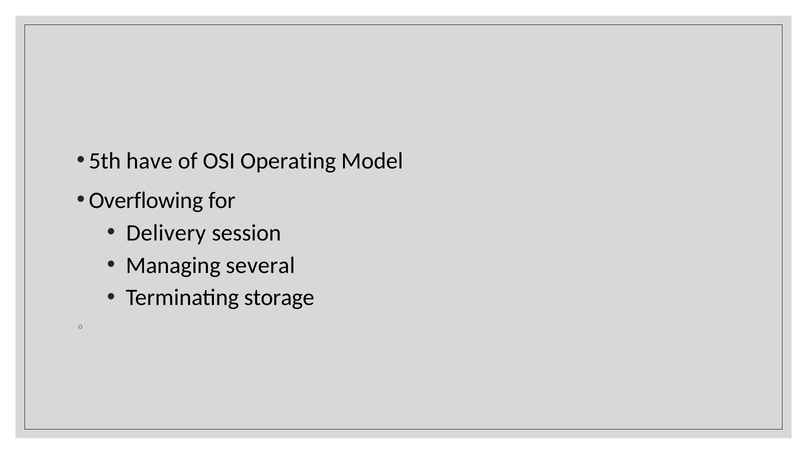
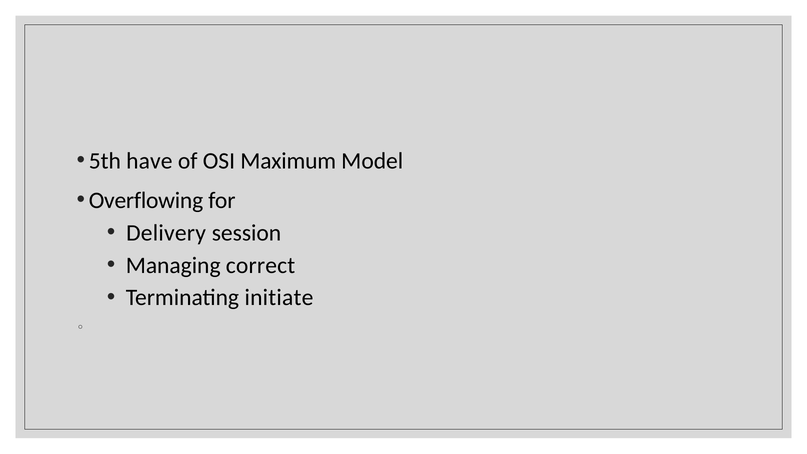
Operating: Operating -> Maximum
several: several -> correct
storage: storage -> initiate
